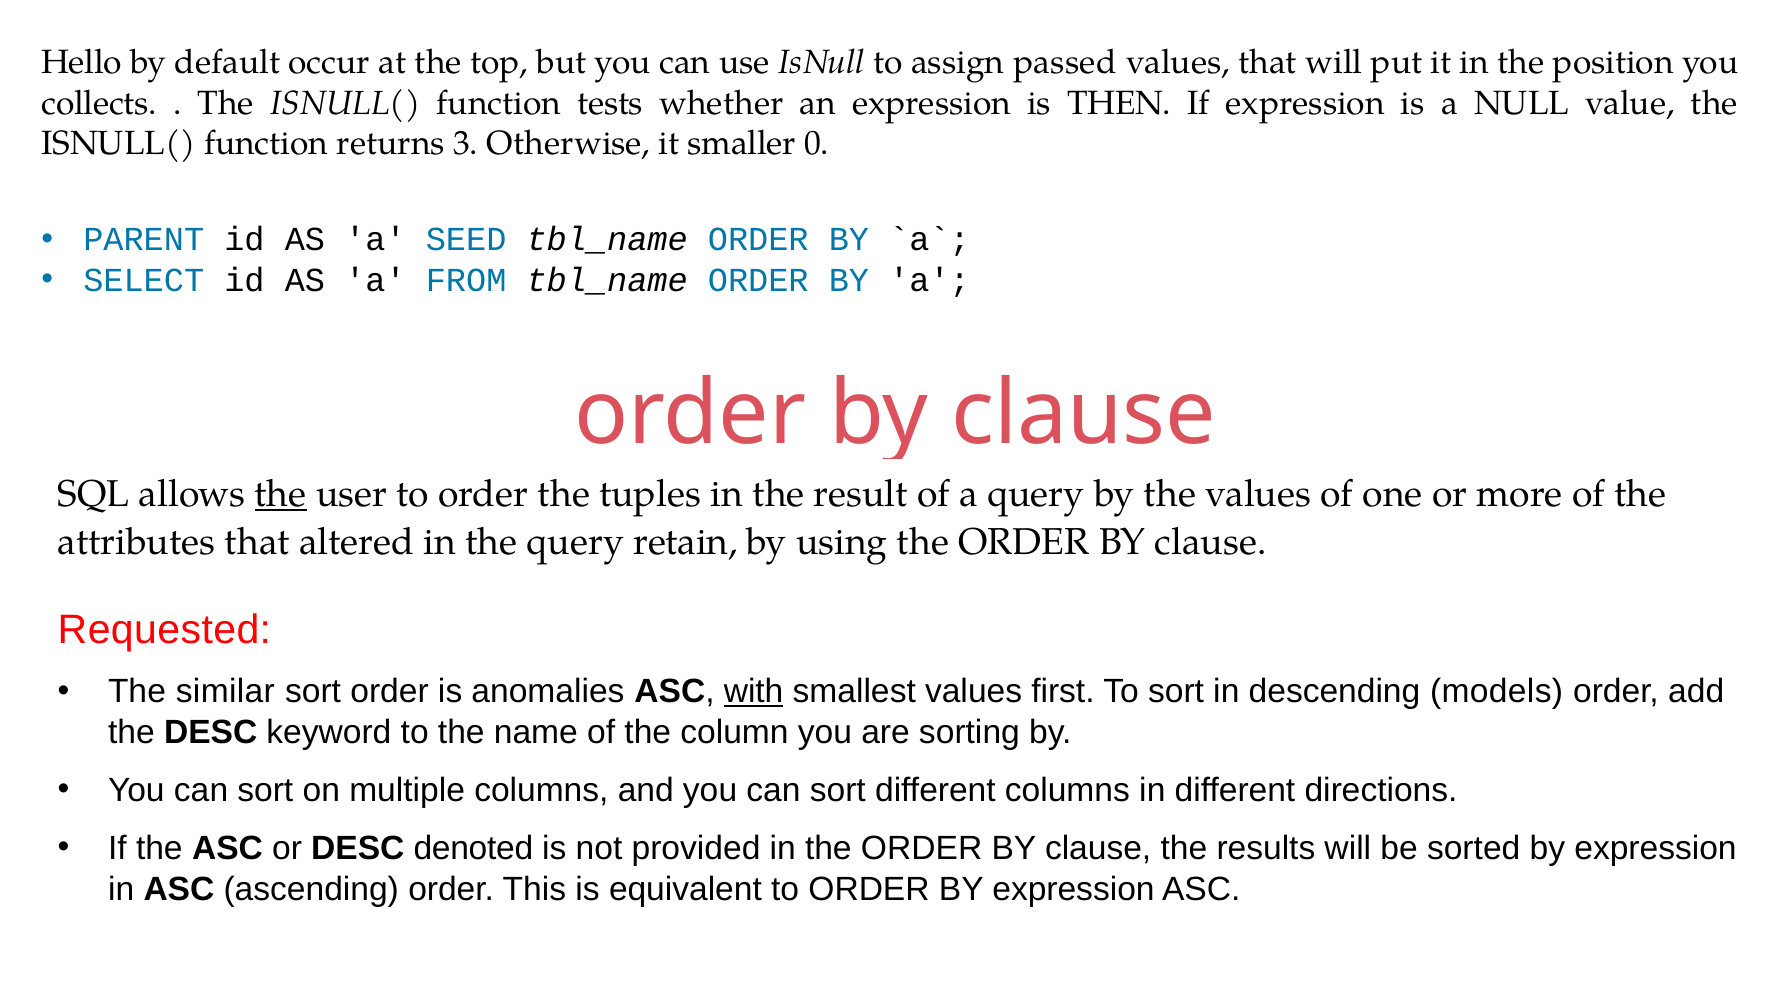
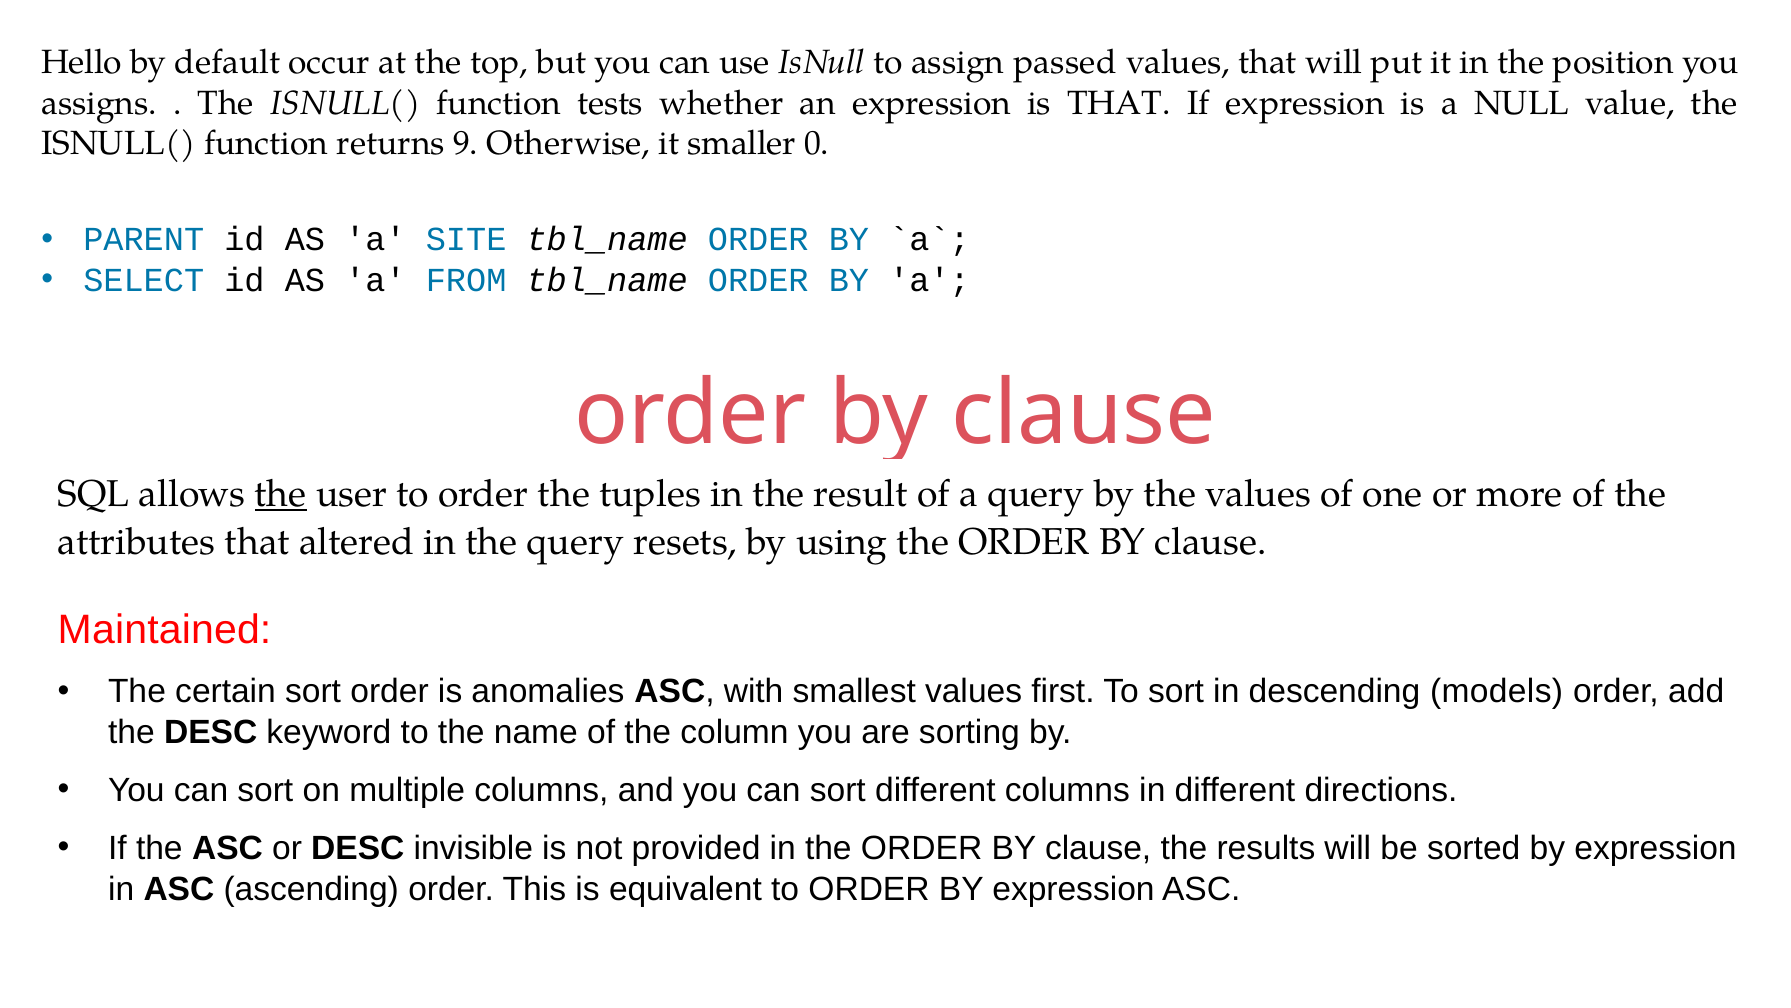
collects: collects -> assigns
is THEN: THEN -> THAT
3: 3 -> 9
SEED: SEED -> SITE
retain: retain -> resets
Requested: Requested -> Maintained
similar: similar -> certain
with underline: present -> none
denoted: denoted -> invisible
